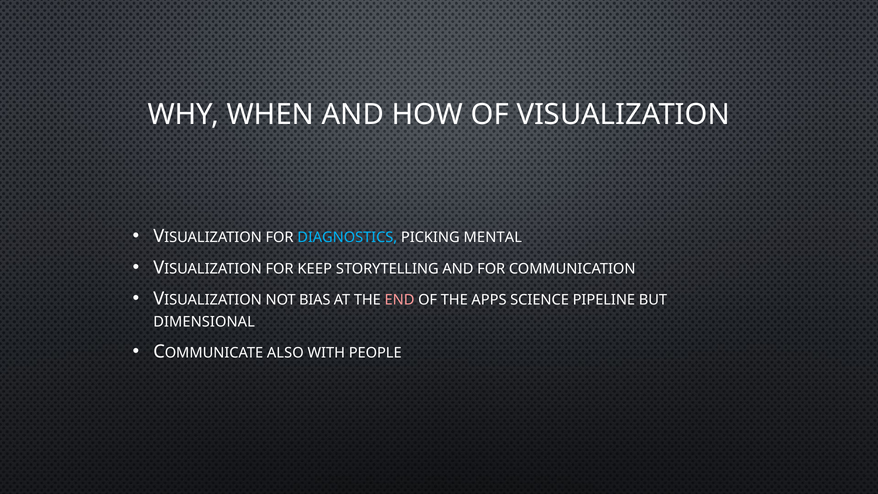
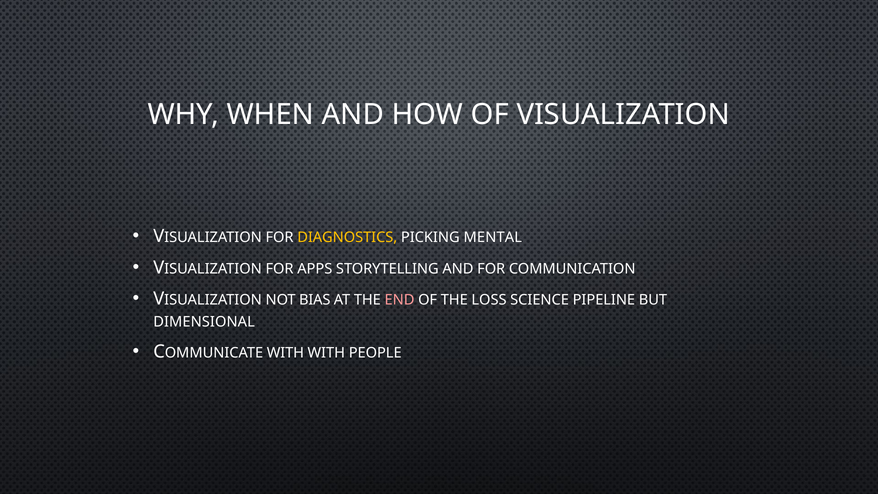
DIAGNOSTICS colour: light blue -> yellow
KEEP: KEEP -> APPS
APPS: APPS -> LOSS
ALSO at (285, 353): ALSO -> WITH
